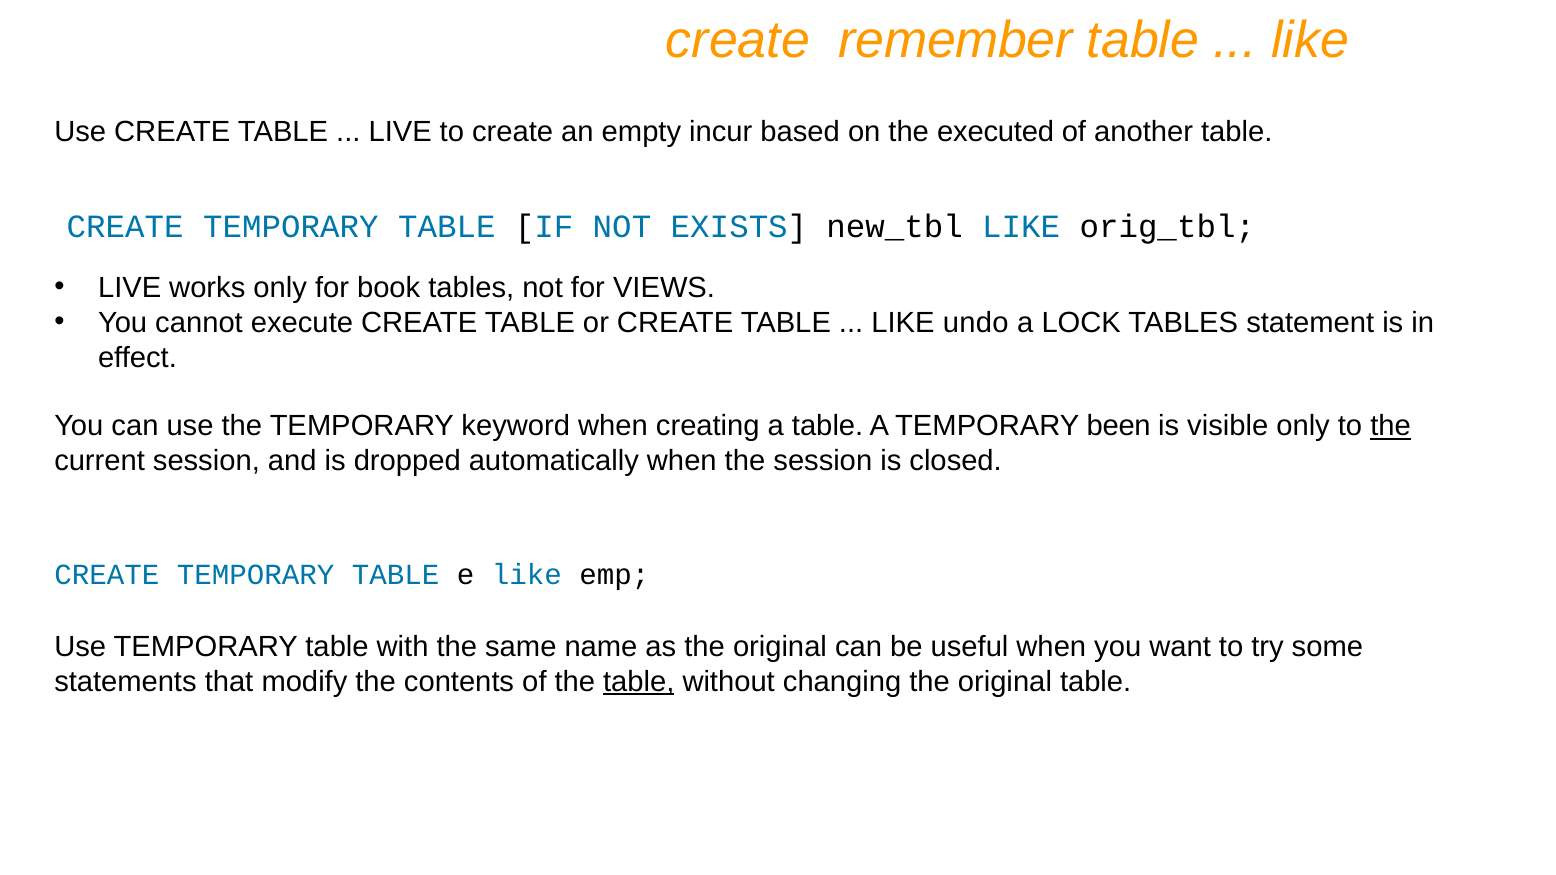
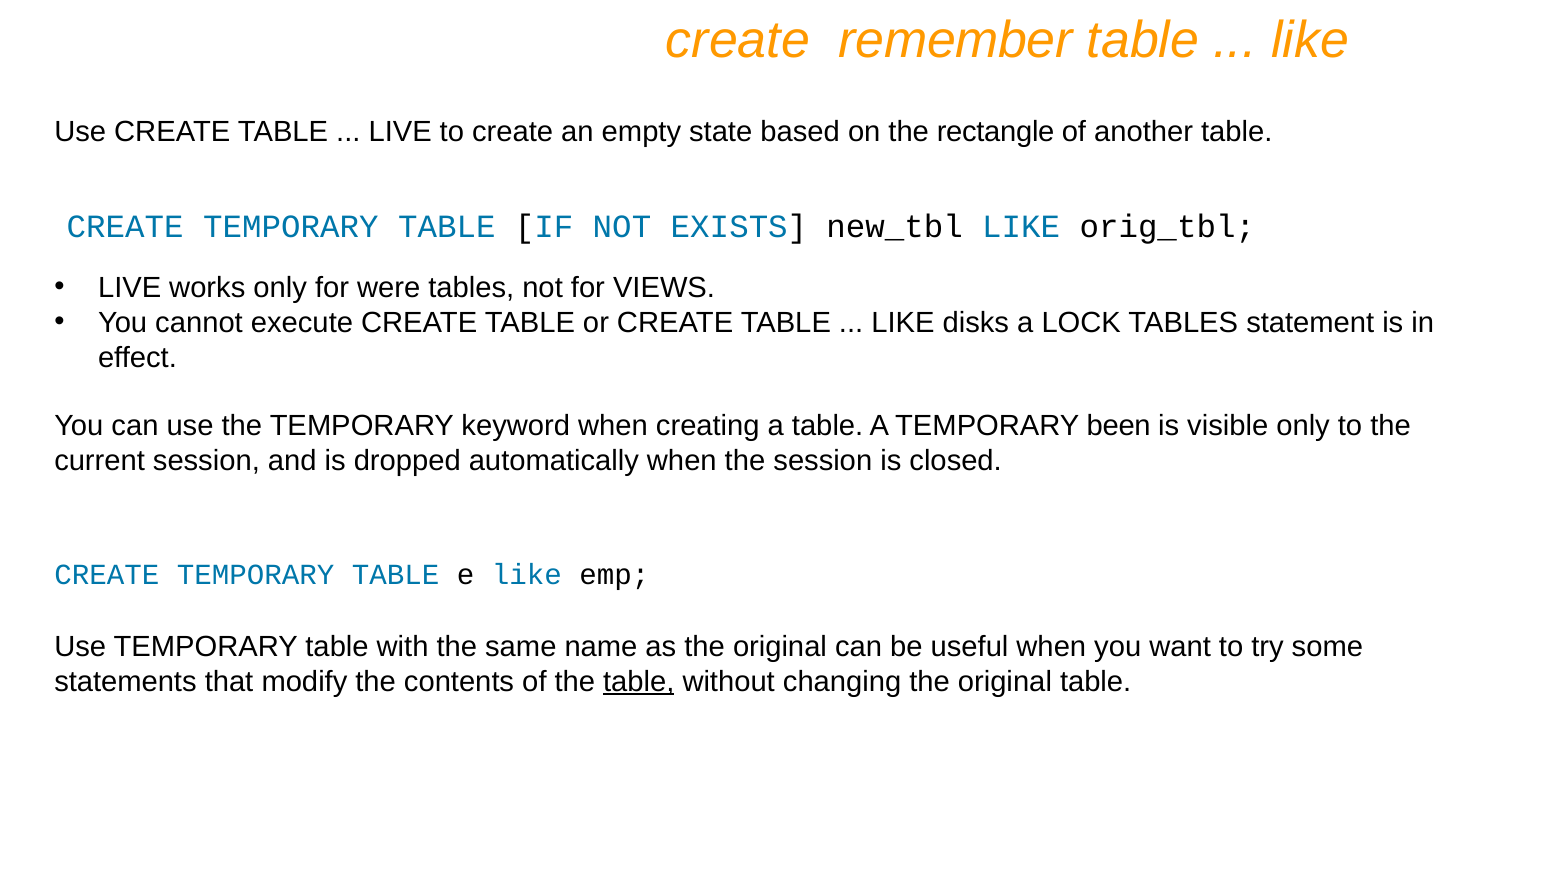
incur: incur -> state
executed: executed -> rectangle
book: book -> were
undo: undo -> disks
the at (1391, 426) underline: present -> none
